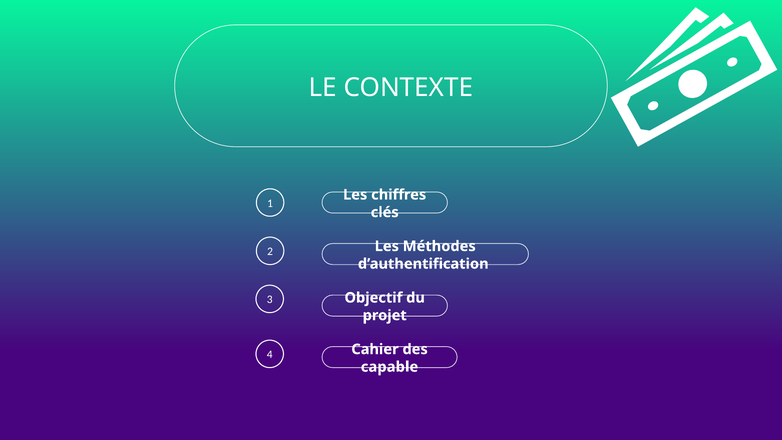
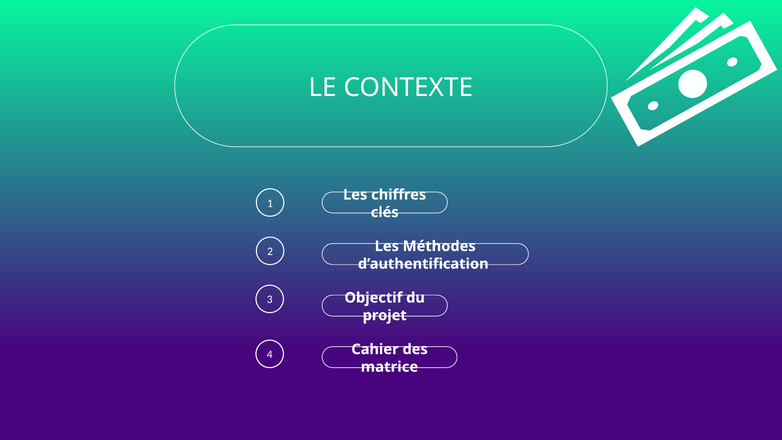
capable: capable -> matrice
